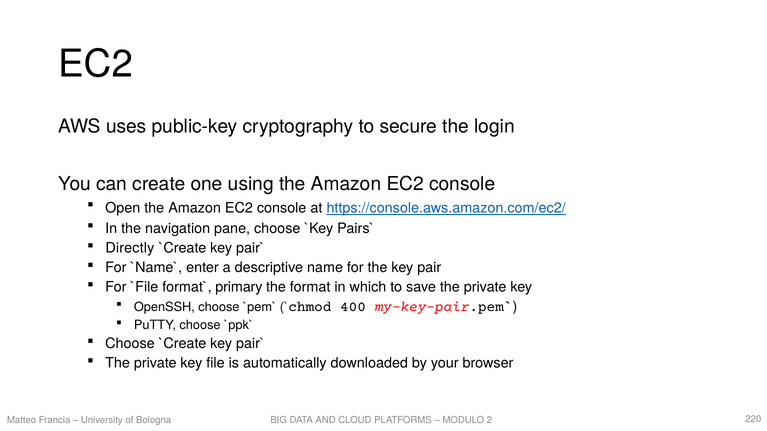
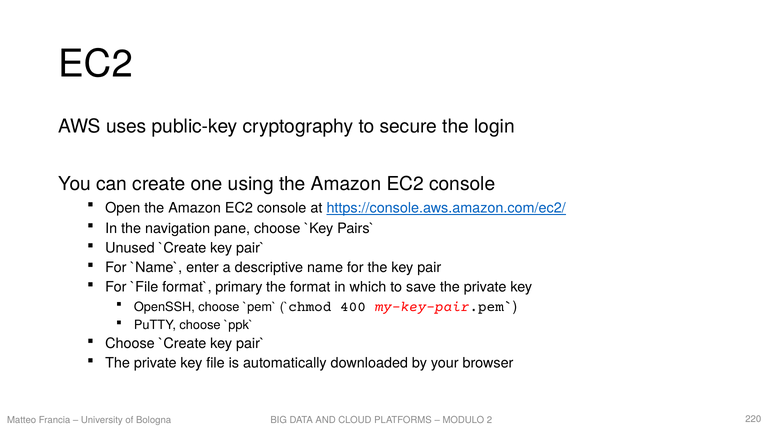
Directly: Directly -> Unused
